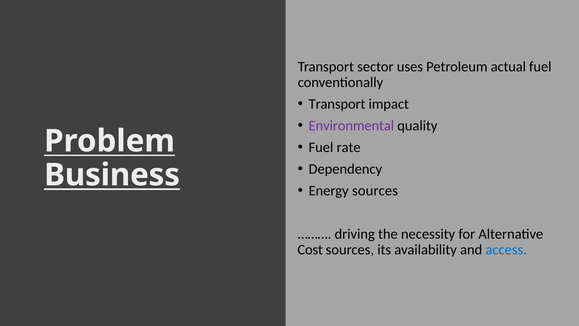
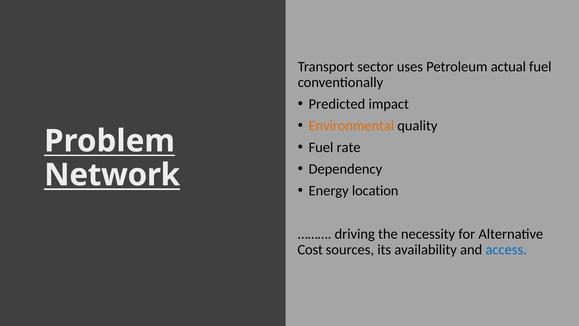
Transport at (337, 104): Transport -> Predicted
Environmental colour: purple -> orange
Business: Business -> Network
Energy sources: sources -> location
